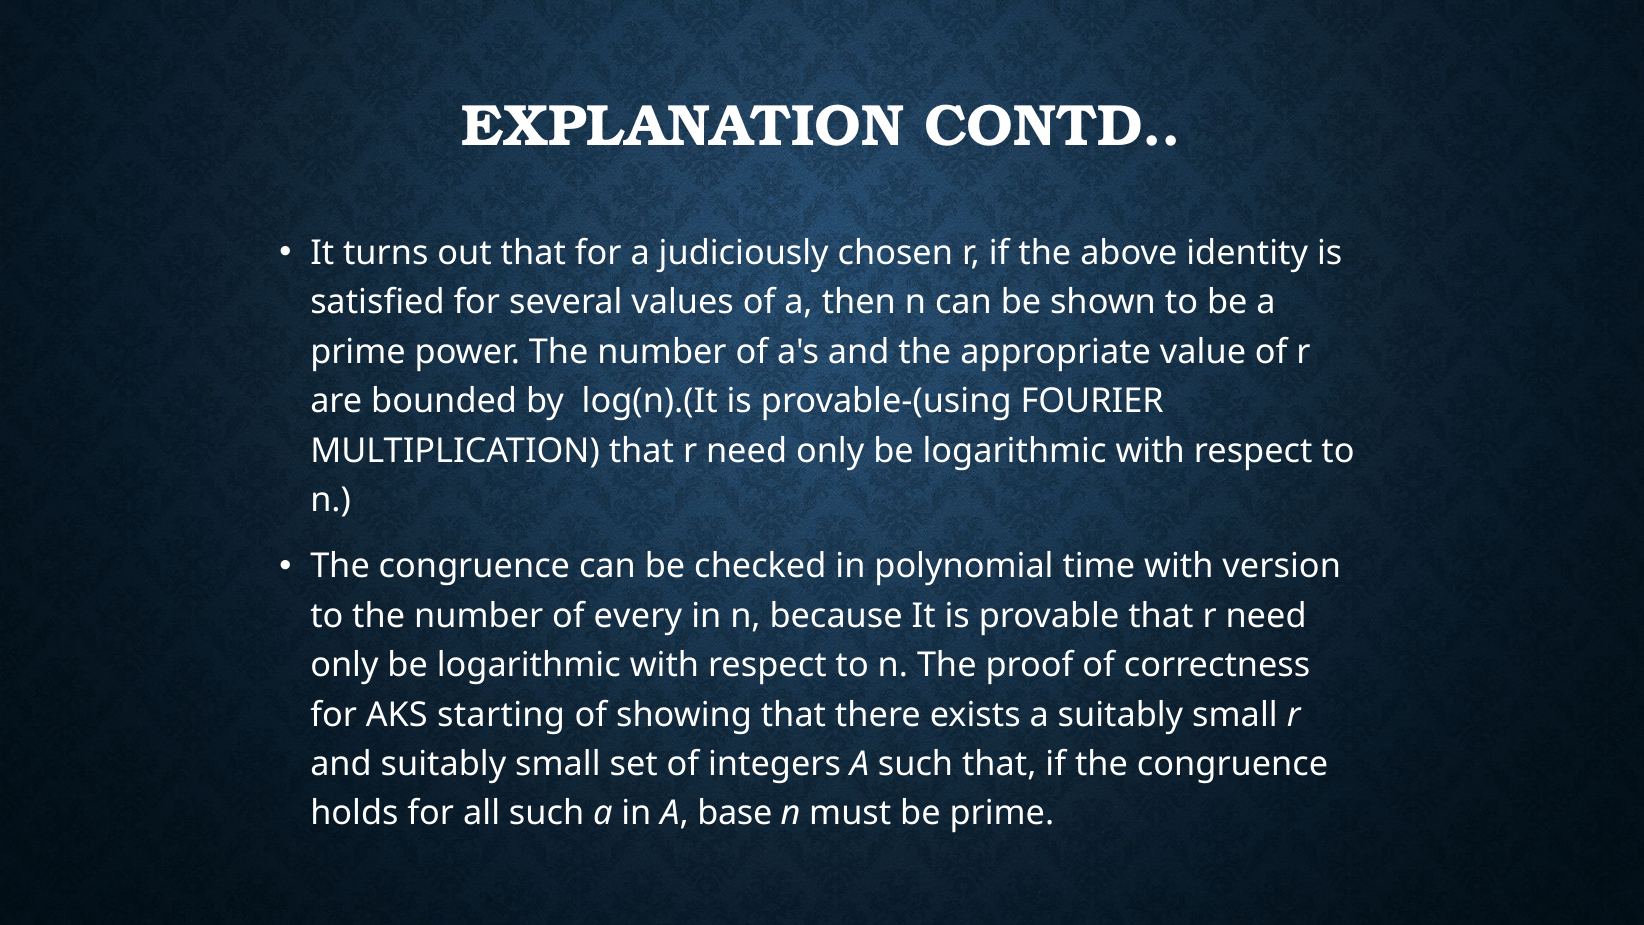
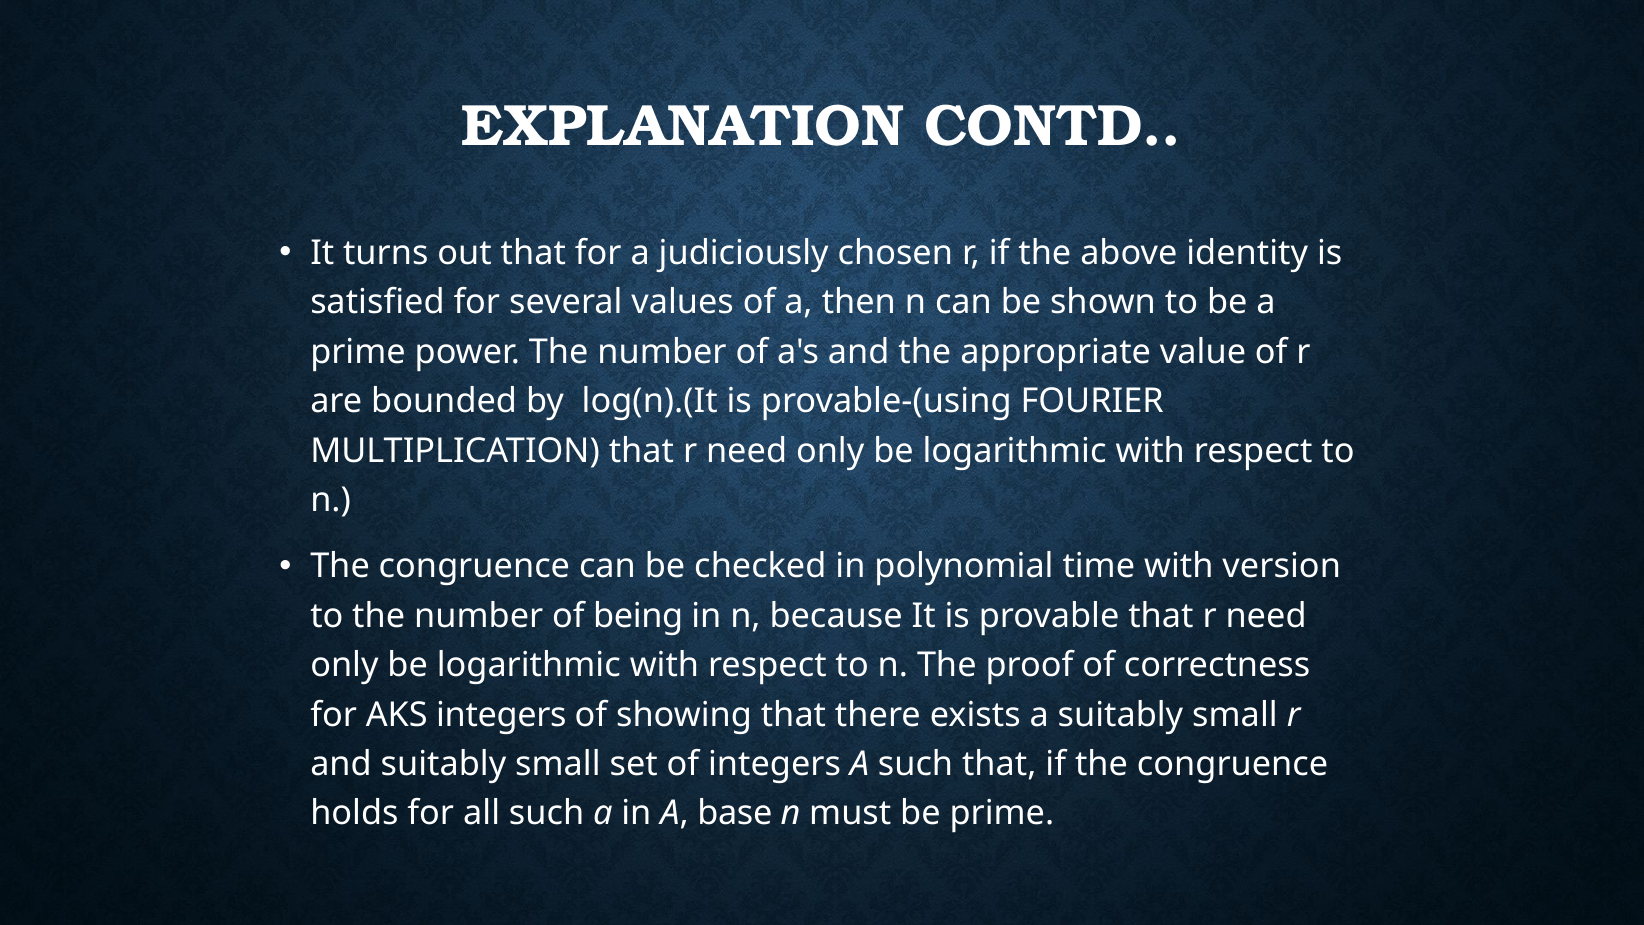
every: every -> being
AKS starting: starting -> integers
